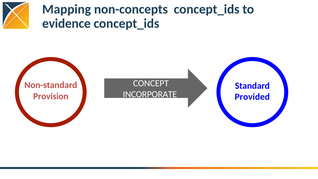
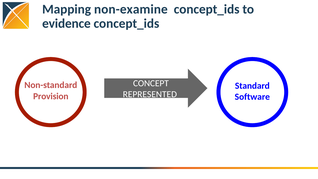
non-concepts: non-concepts -> non-examine
INCORPORATE: INCORPORATE -> REPRESENTED
Provided: Provided -> Software
